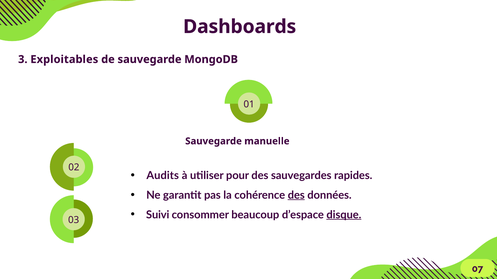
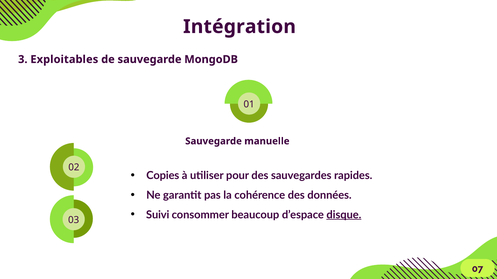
Dashboards: Dashboards -> Intégration
Audits: Audits -> Copies
des at (296, 195) underline: present -> none
